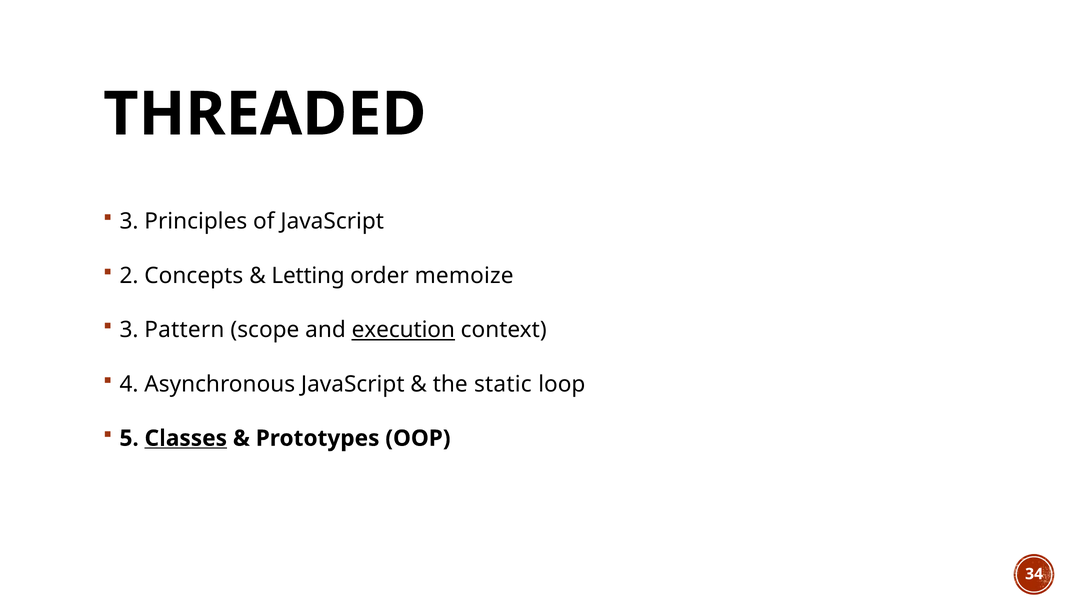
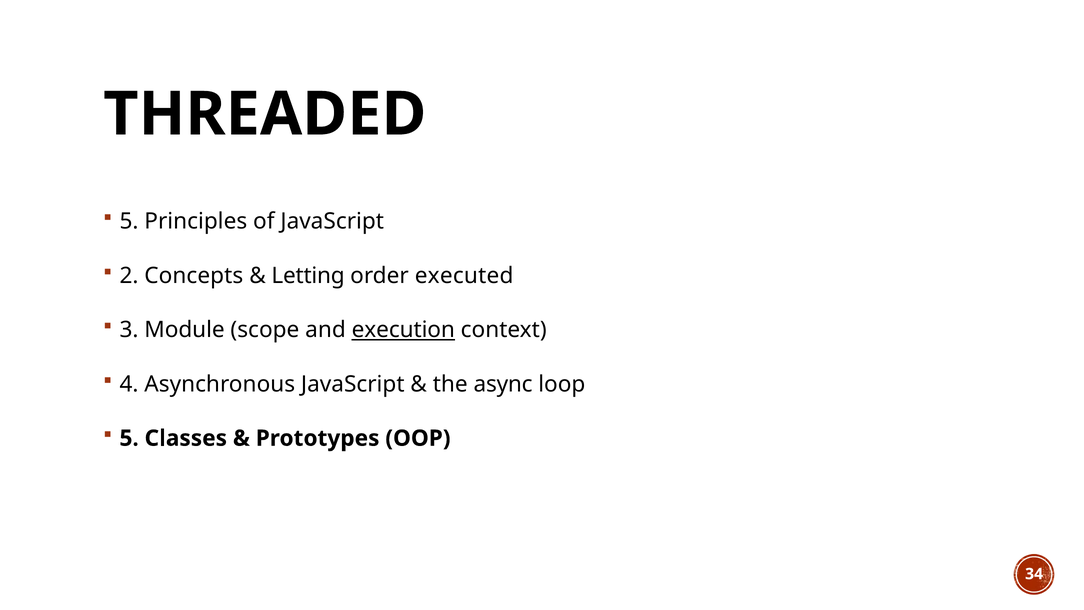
3 at (129, 221): 3 -> 5
memoize: memoize -> executed
Pattern: Pattern -> Module
static: static -> async
Classes underline: present -> none
